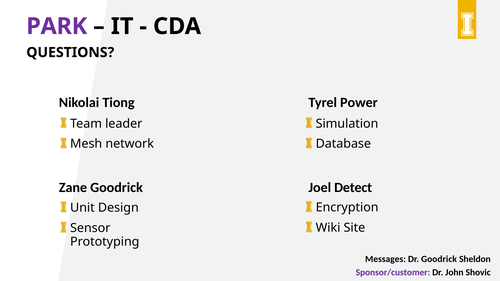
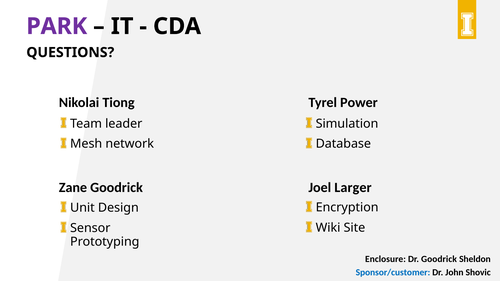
Detect: Detect -> Larger
Messages: Messages -> Enclosure
Sponsor/customer colour: purple -> blue
